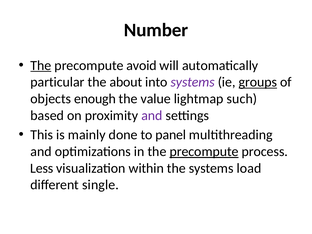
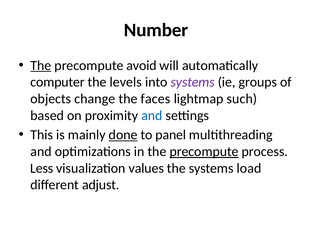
particular: particular -> computer
about: about -> levels
groups underline: present -> none
enough: enough -> change
value: value -> faces
and at (152, 115) colour: purple -> blue
done underline: none -> present
within: within -> values
single: single -> adjust
